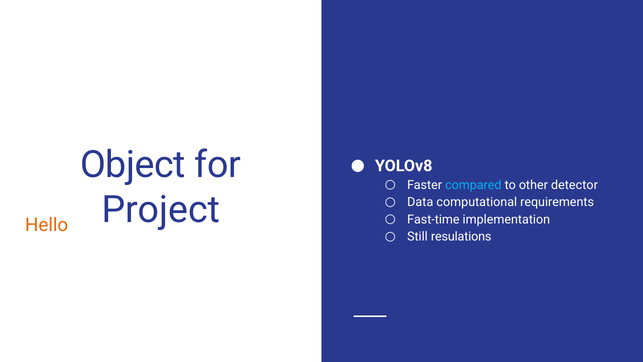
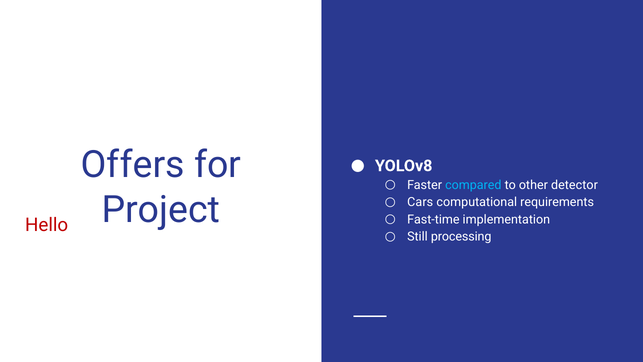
Object: Object -> Offers
Data: Data -> Cars
Hello colour: orange -> red
resulations: resulations -> processing
